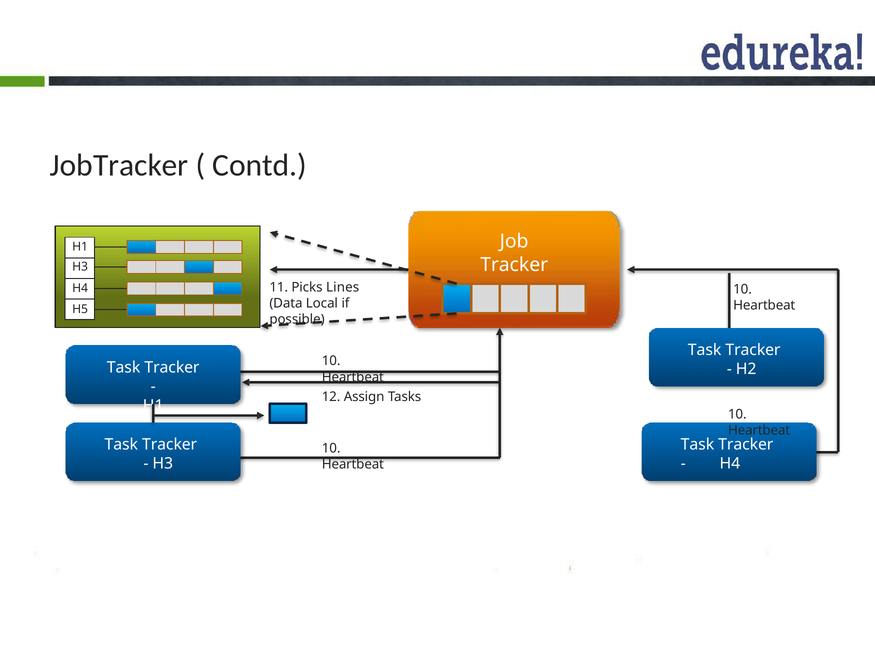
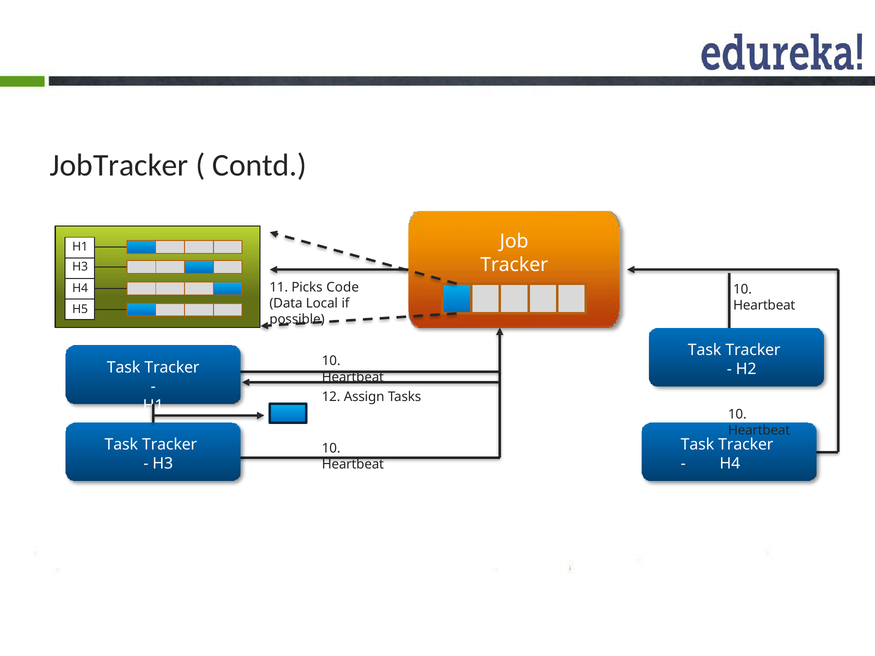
Lines: Lines -> Code
